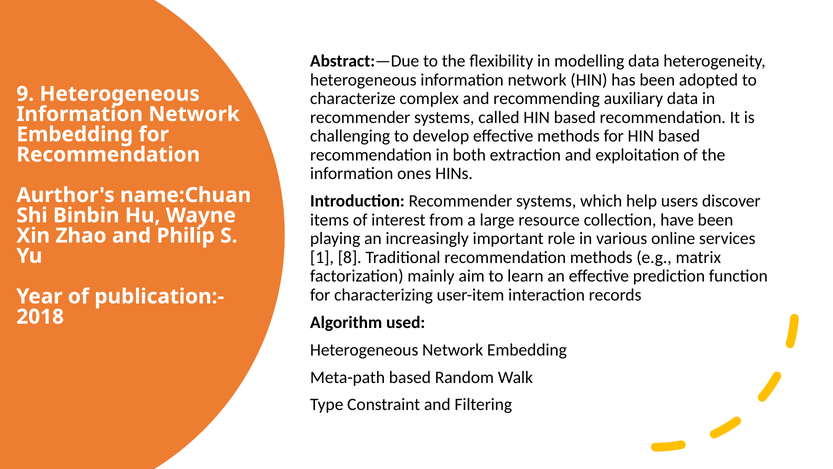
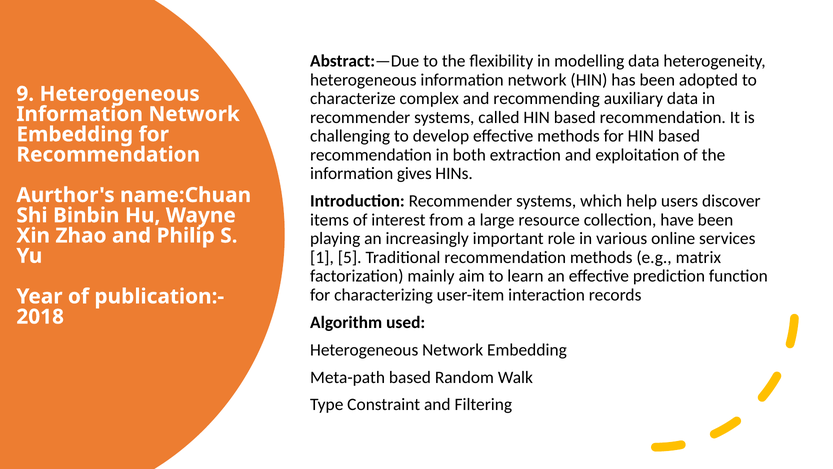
ones: ones -> gives
8: 8 -> 5
